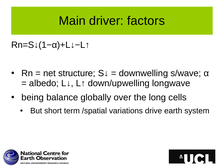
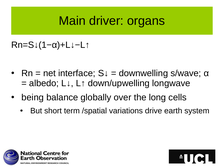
factors: factors -> organs
structure: structure -> interface
